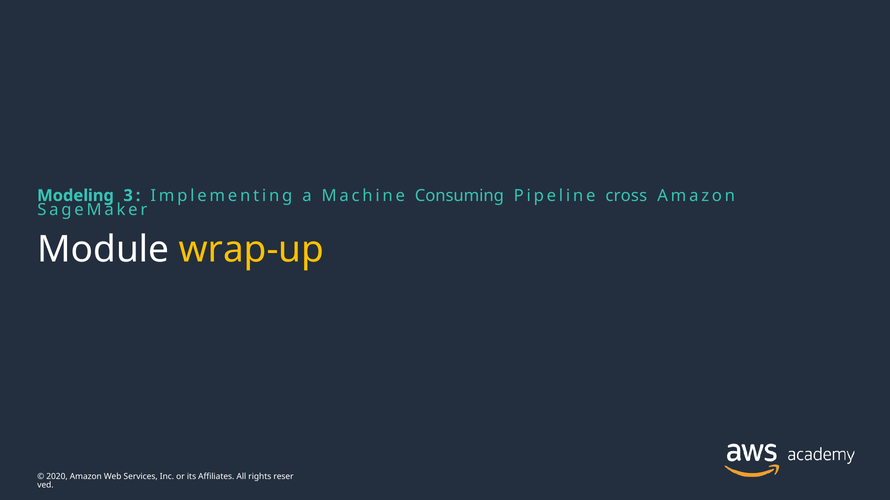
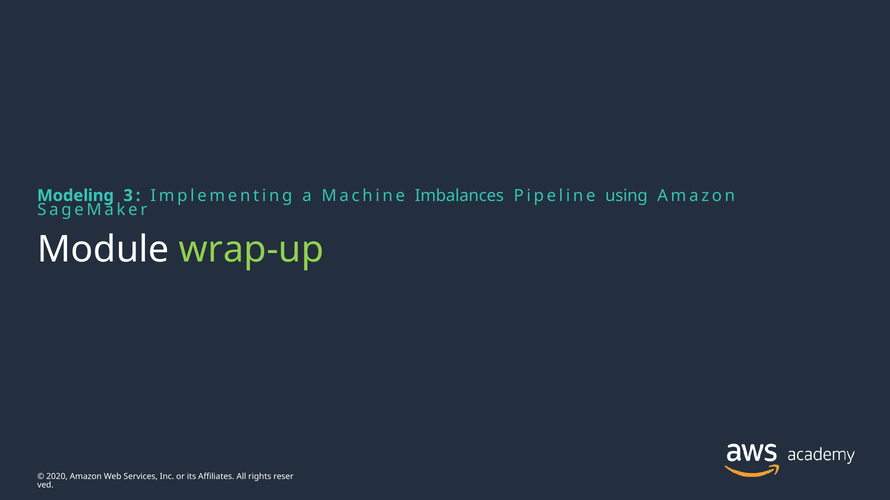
Consuming: Consuming -> Imbalances
cross: cross -> using
wrap-up colour: yellow -> light green
